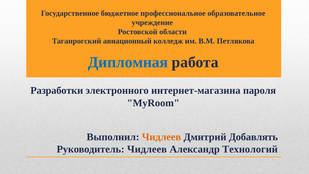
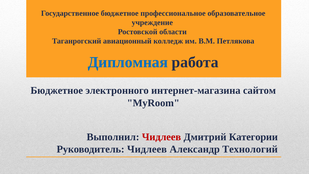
Разработки at (57, 90): Разработки -> Бюджетное
пароля: пароля -> сайтом
Чидлеев at (161, 137) colour: orange -> red
Добавлять: Добавлять -> Категории
